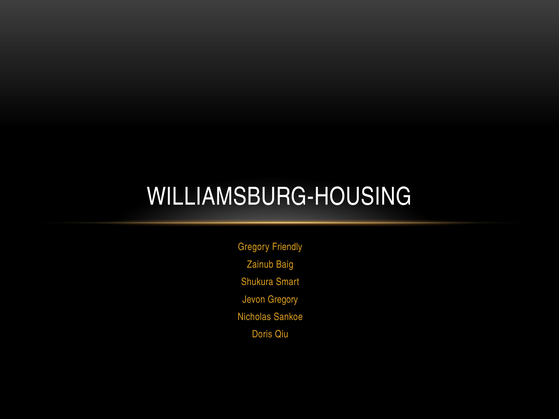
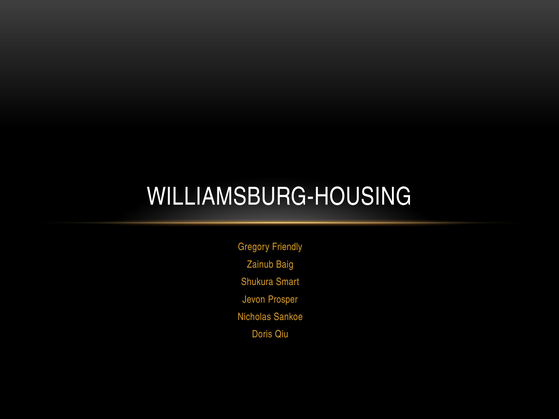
Jevon Gregory: Gregory -> Prosper
